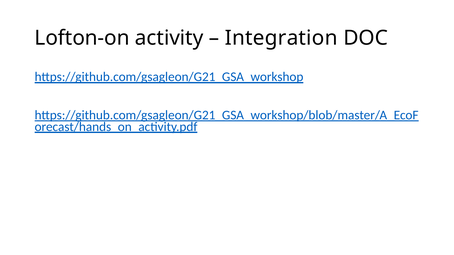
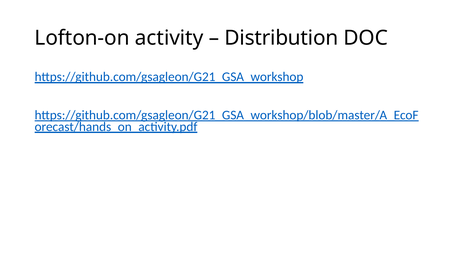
Integration: Integration -> Distribution
